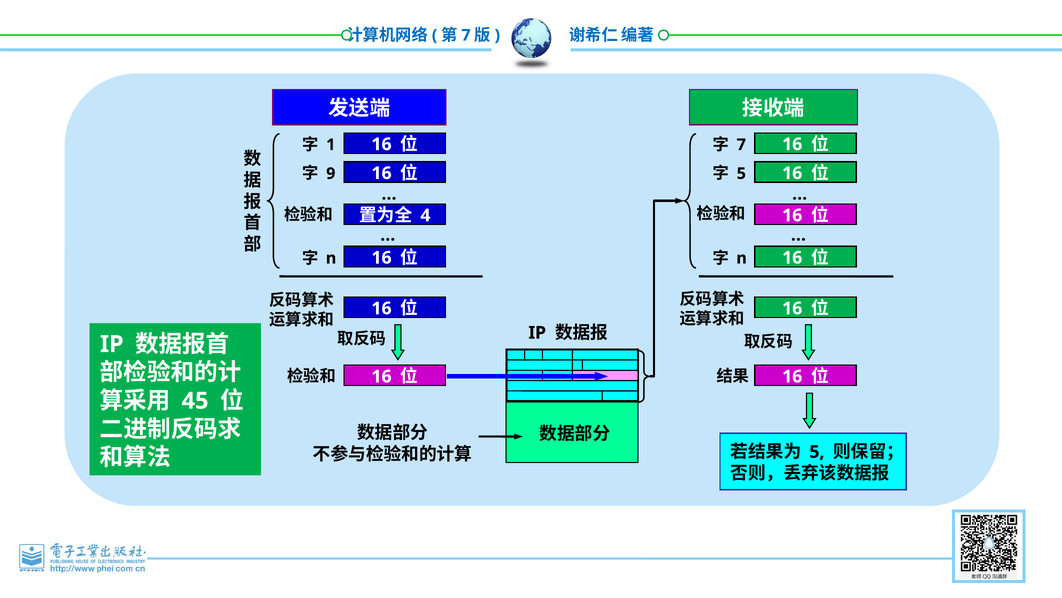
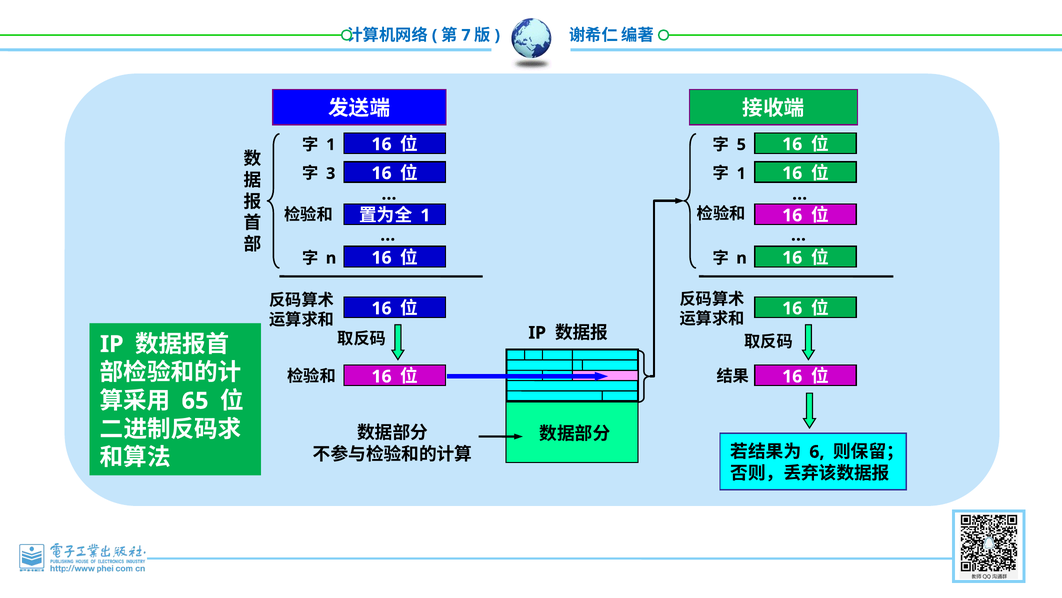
7 at (741, 145): 7 -> 5
9: 9 -> 3
5 at (741, 173): 5 -> 1
4 at (425, 215): 4 -> 1
45: 45 -> 65
5 at (817, 451): 5 -> 6
